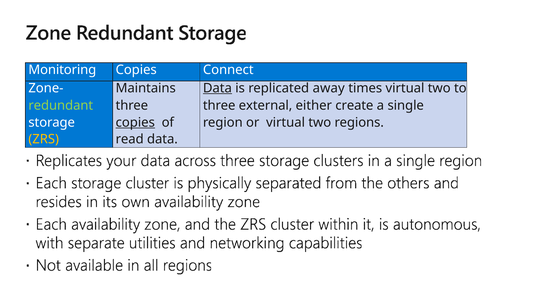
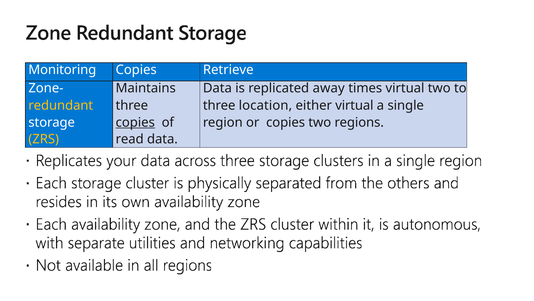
Connect: Connect -> Retrieve
Data at (217, 88) underline: present -> none
redundant colour: light green -> yellow
external: external -> location
either create: create -> virtual
or virtual: virtual -> copies
